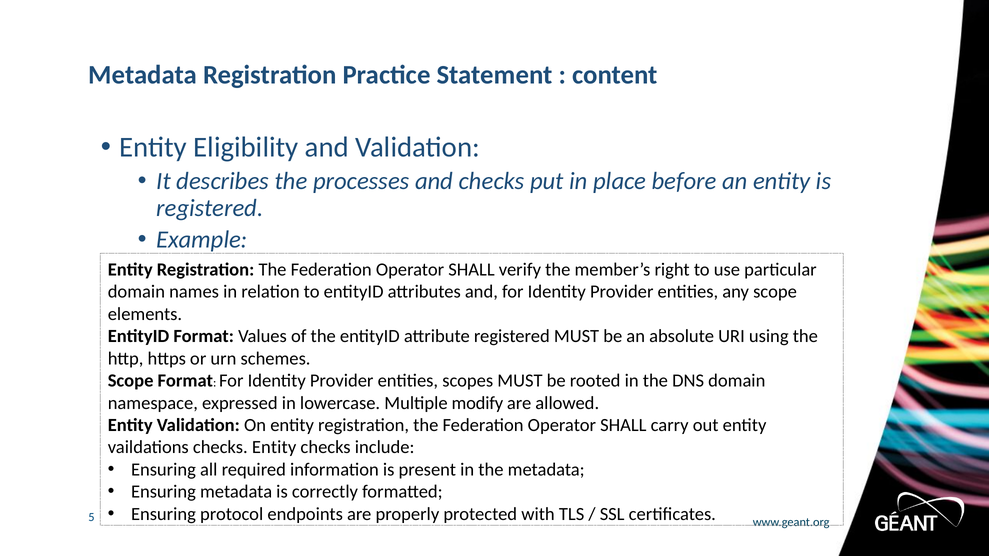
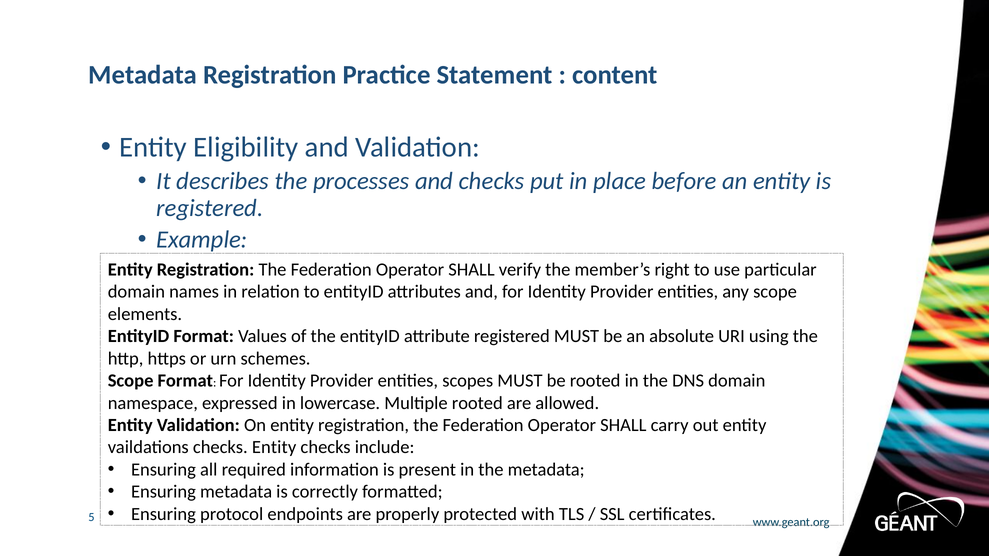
Multiple modify: modify -> rooted
